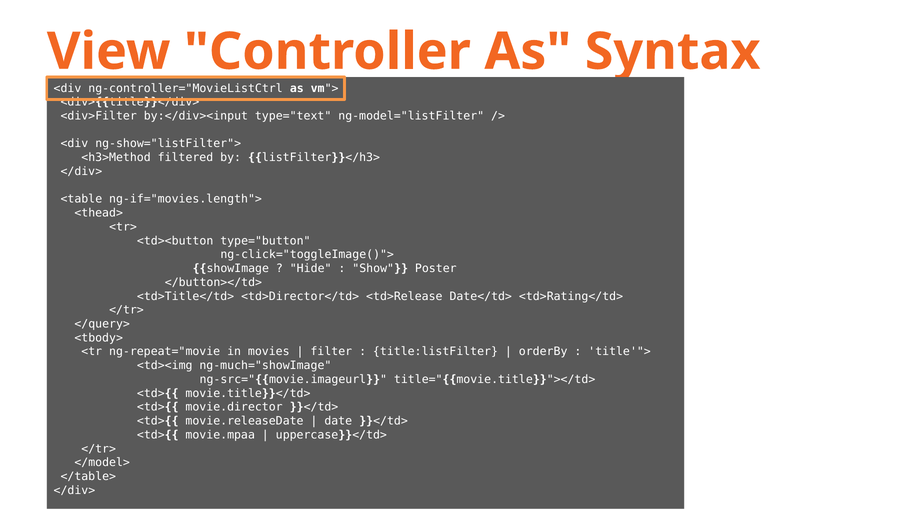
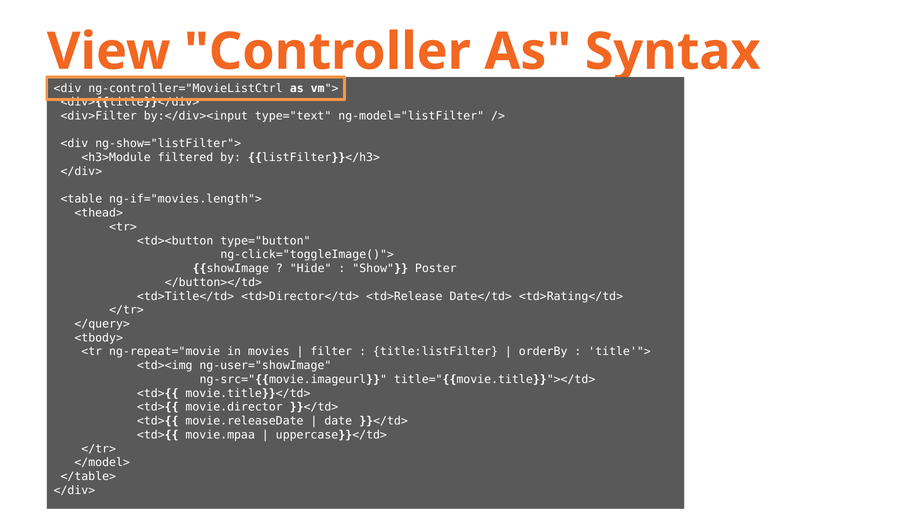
<h3>Method: <h3>Method -> <h3>Module
ng-much="showImage: ng-much="showImage -> ng-user="showImage
